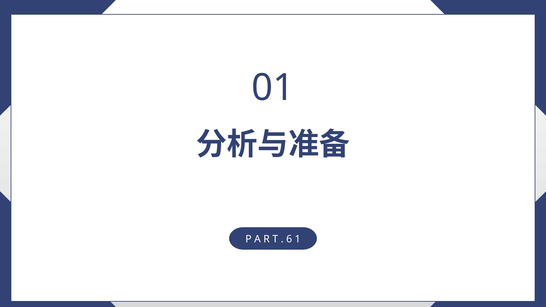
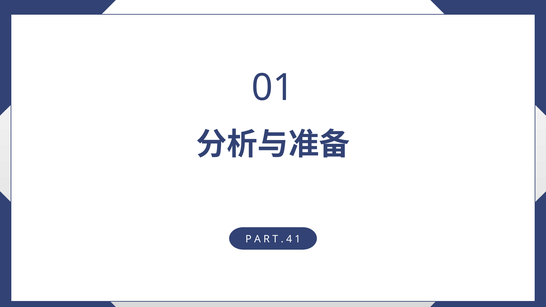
6: 6 -> 4
